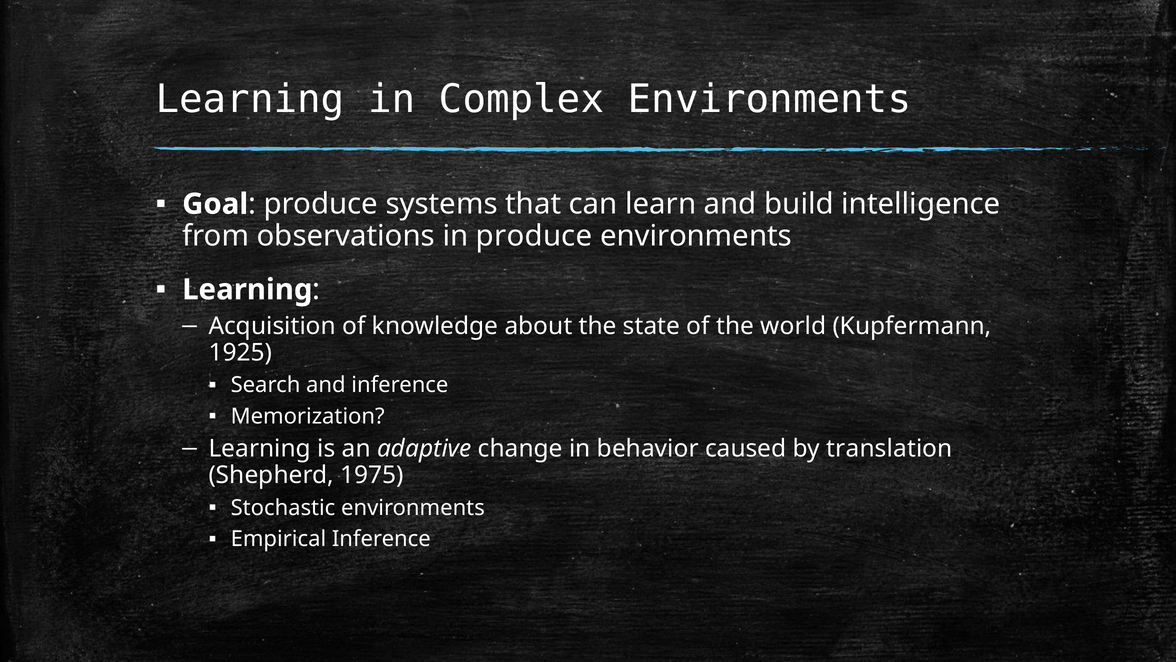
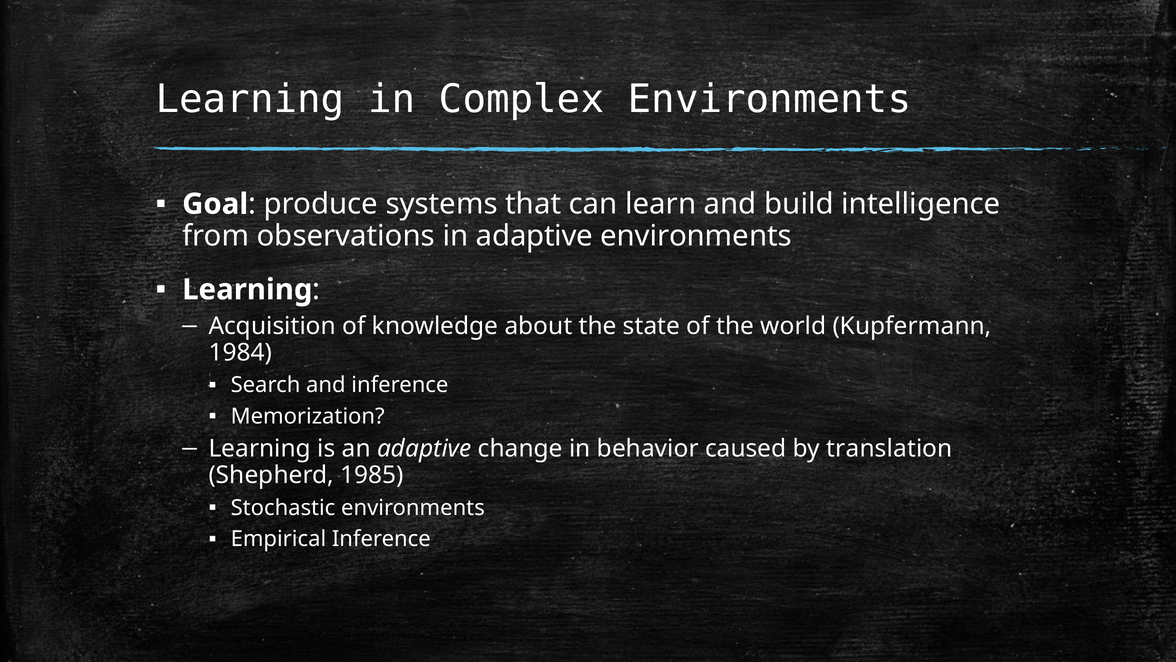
in produce: produce -> adaptive
1925: 1925 -> 1984
1975: 1975 -> 1985
